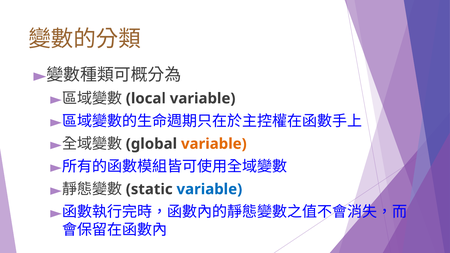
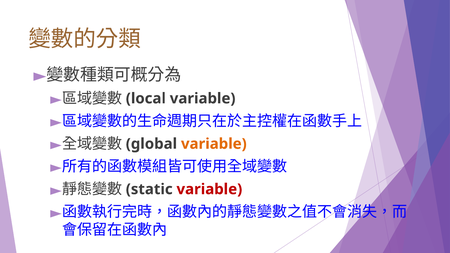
variable at (209, 189) colour: blue -> red
